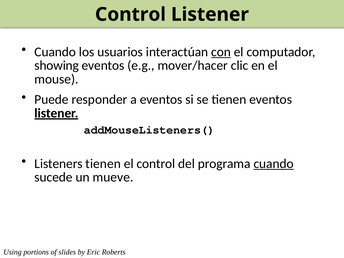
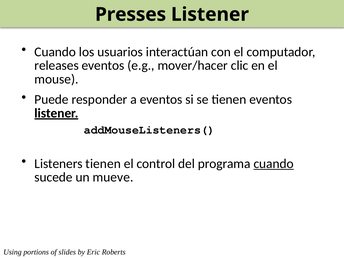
Control at (131, 14): Control -> Presses
con underline: present -> none
showing: showing -> releases
